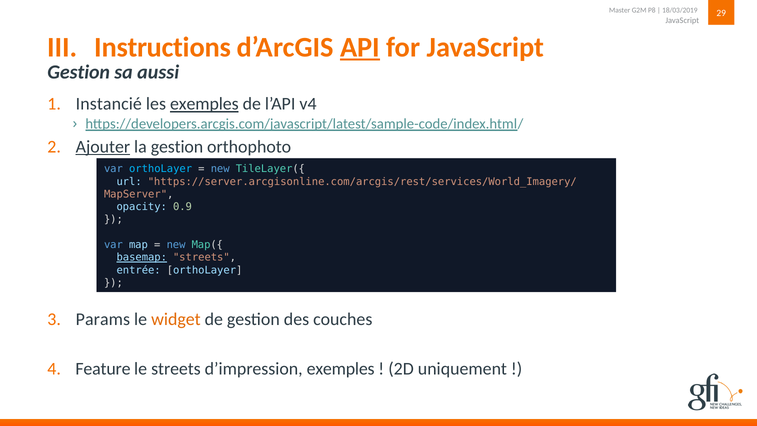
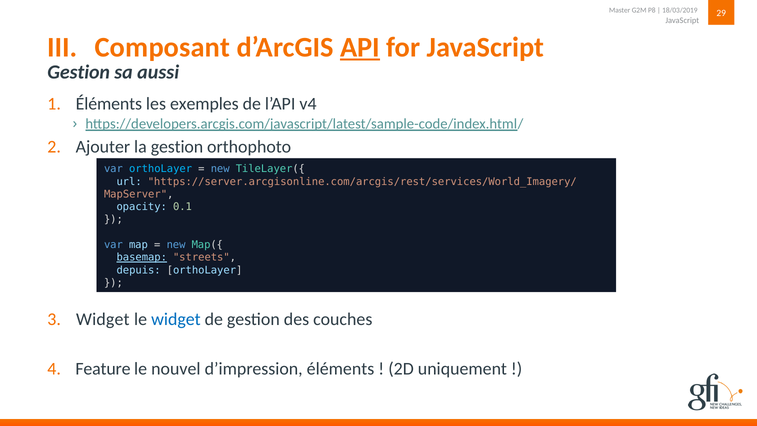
Instructions: Instructions -> Composant
Instancié at (109, 104): Instancié -> Éléments
exemples at (204, 104) underline: present -> none
Ajouter underline: present -> none
0.9: 0.9 -> 0.1
entrée: entrée -> depuis
Params at (103, 319): Params -> Widget
widget at (176, 319) colour: orange -> blue
le streets: streets -> nouvel
d’impression exemples: exemples -> éléments
